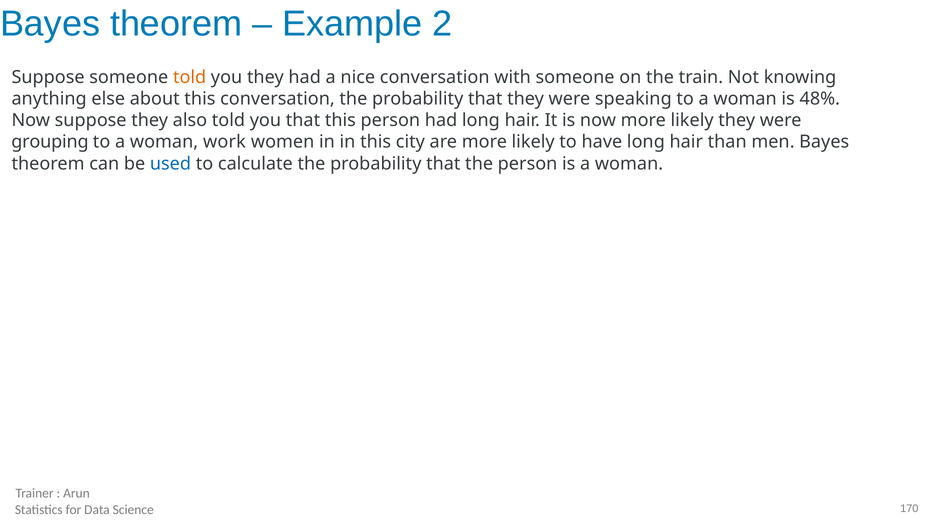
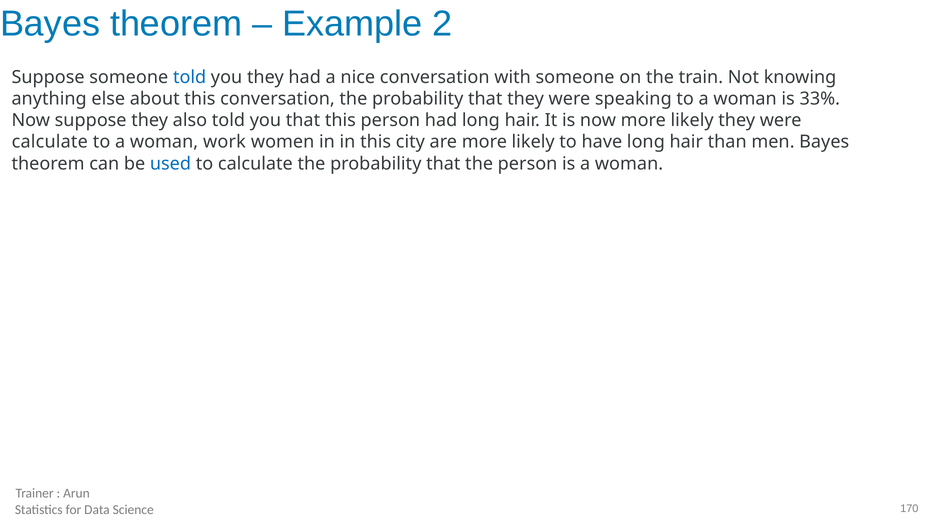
told at (190, 77) colour: orange -> blue
48%: 48% -> 33%
grouping at (50, 142): grouping -> calculate
